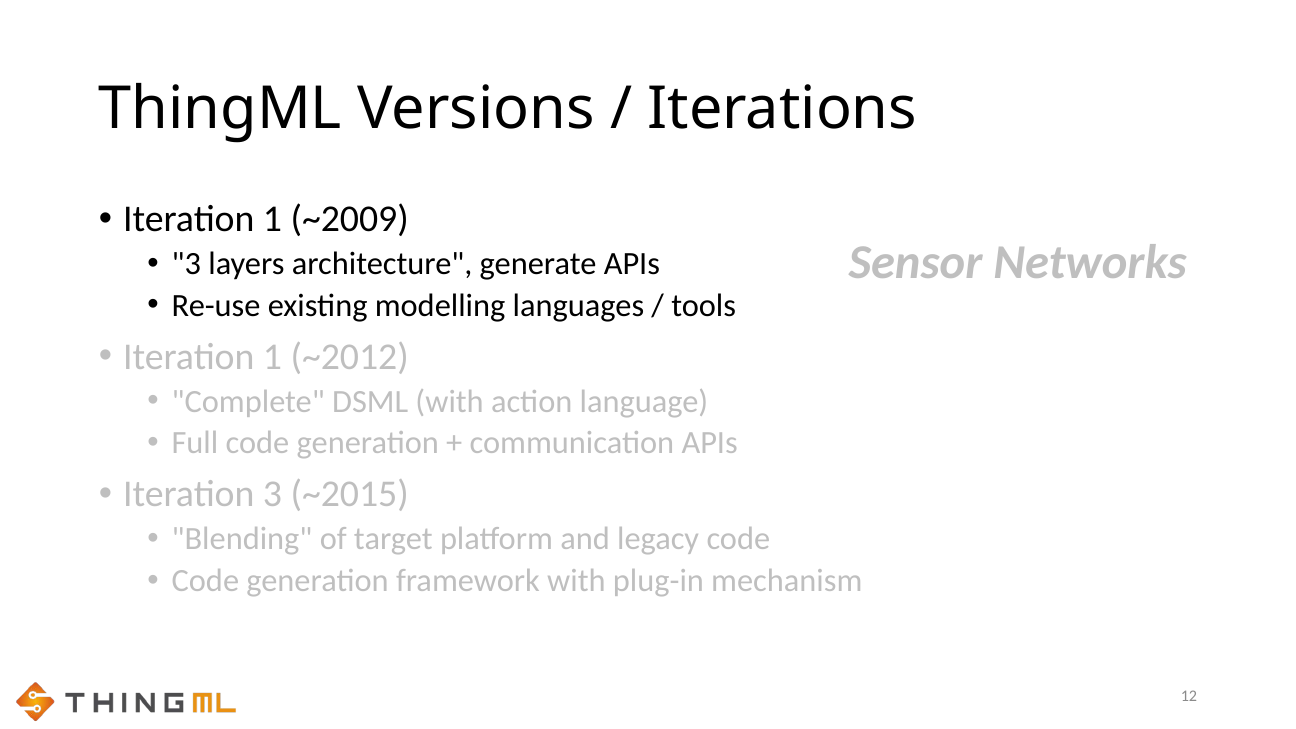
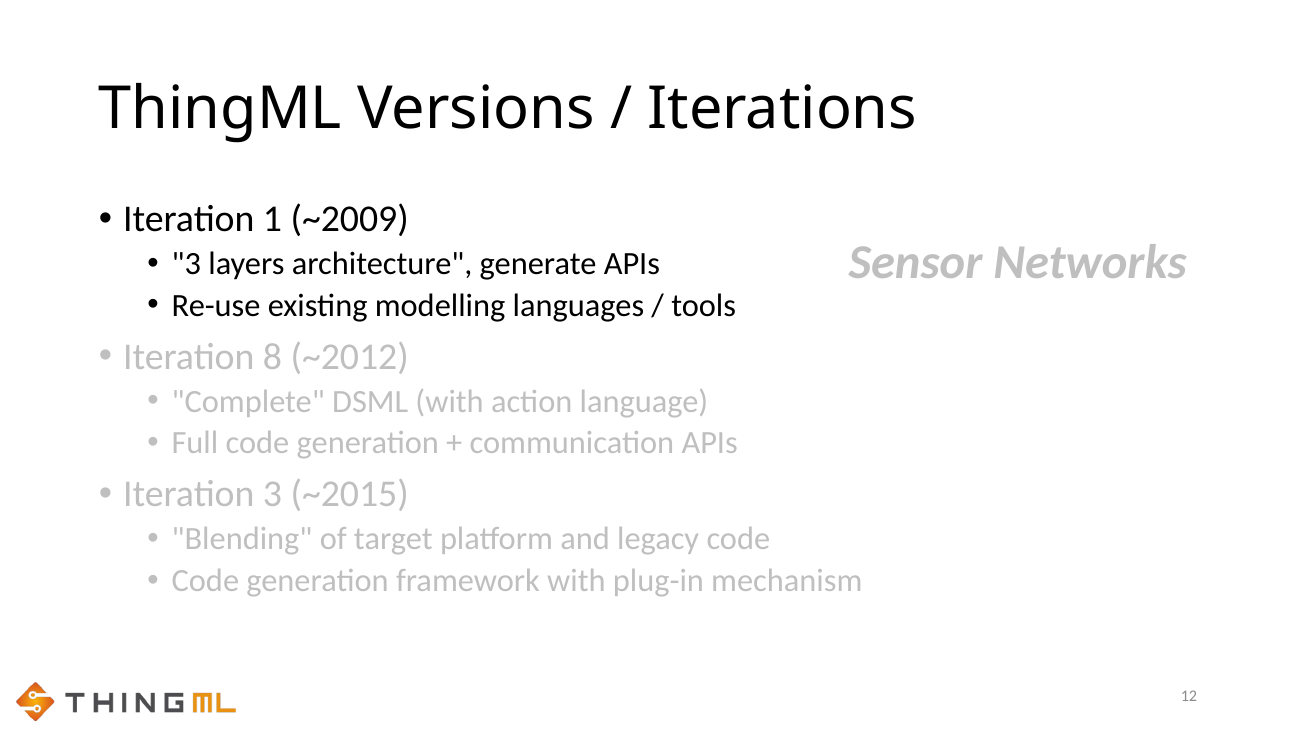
1 at (272, 357): 1 -> 8
